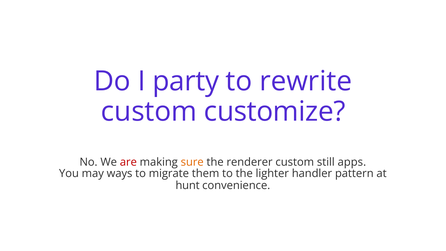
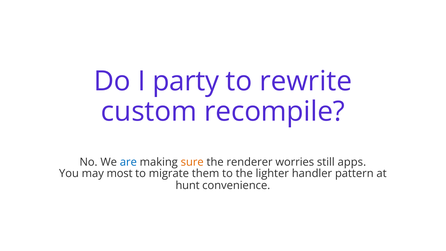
customize: customize -> recompile
are colour: red -> blue
renderer custom: custom -> worries
ways: ways -> most
